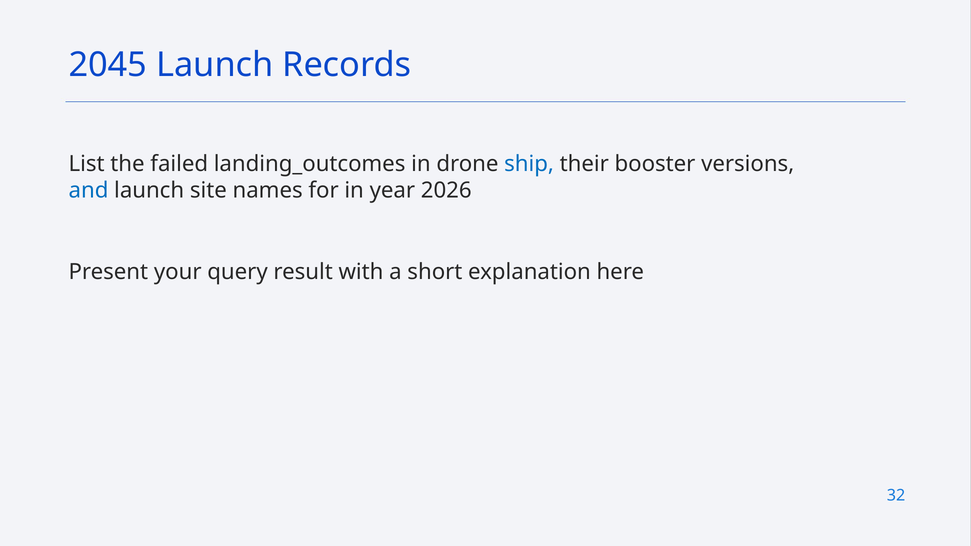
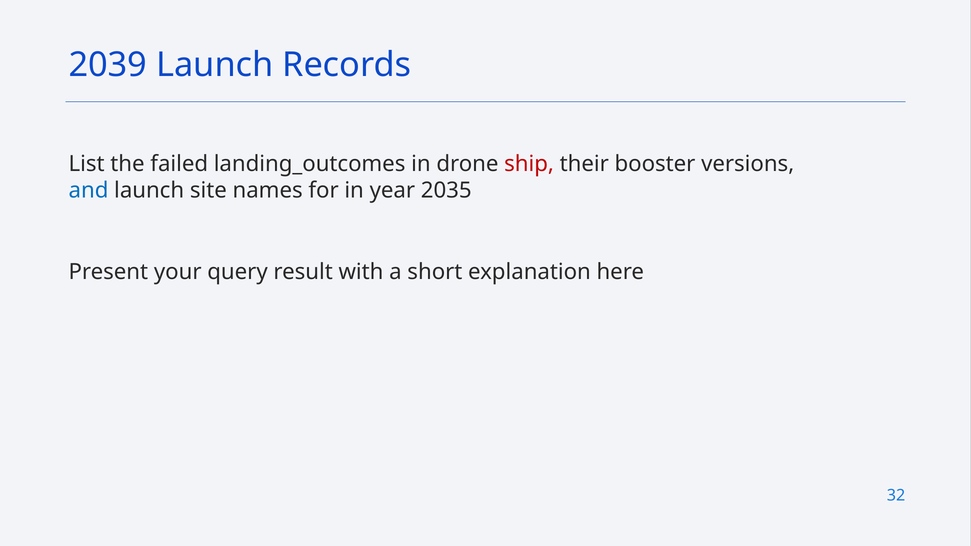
2045: 2045 -> 2039
ship colour: blue -> red
2026: 2026 -> 2035
